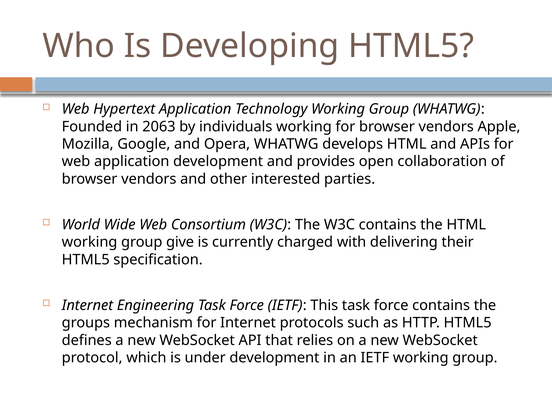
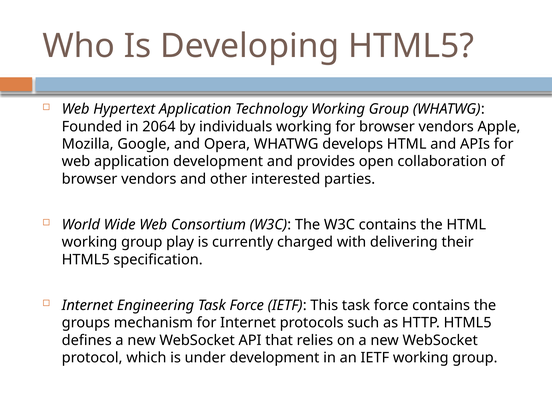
2063: 2063 -> 2064
give: give -> play
